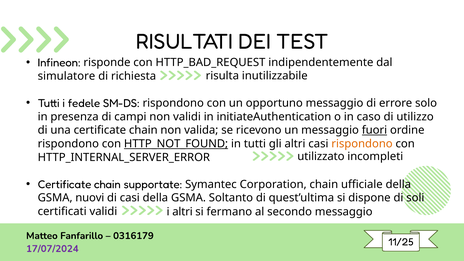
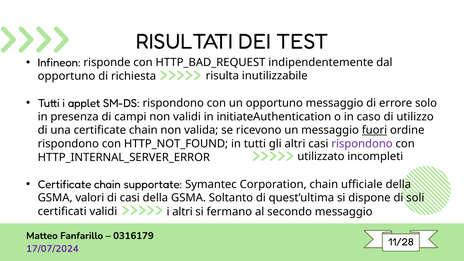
simulatore at (66, 76): simulatore -> opportuno
fedele: fedele -> applet
HTTP_NOT_FOUND underline: present -> none
rispondono at (362, 144) colour: orange -> purple
nuovi: nuovi -> valori
11/25: 11/25 -> 11/28
